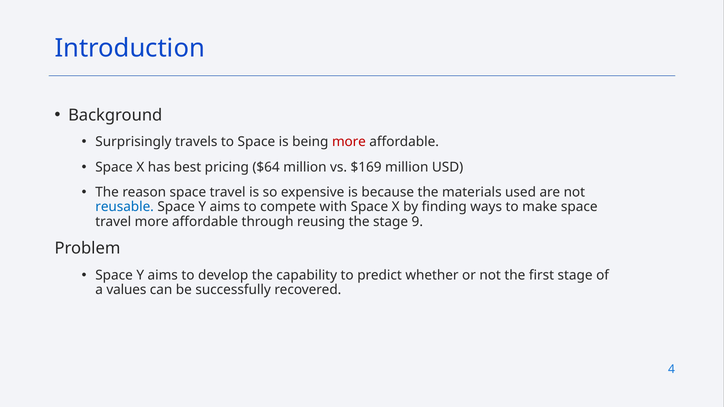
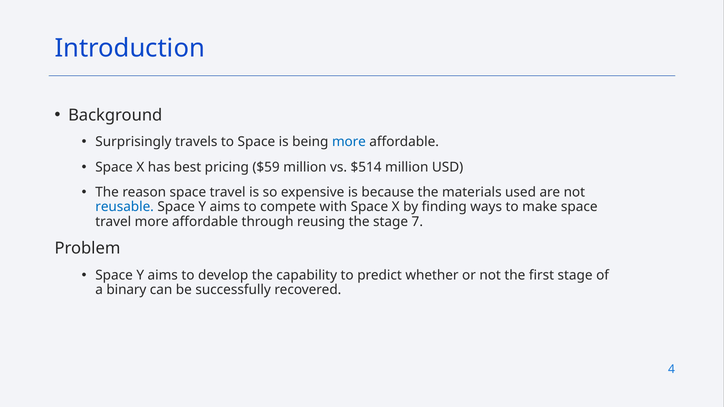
more at (349, 142) colour: red -> blue
$64: $64 -> $59
$169: $169 -> $514
9: 9 -> 7
values: values -> binary
